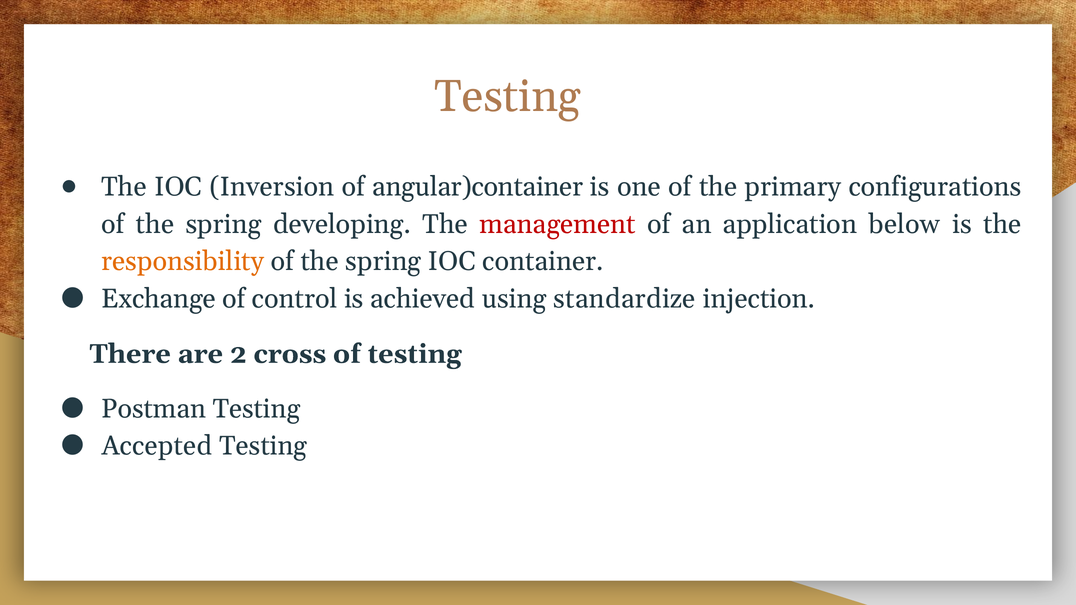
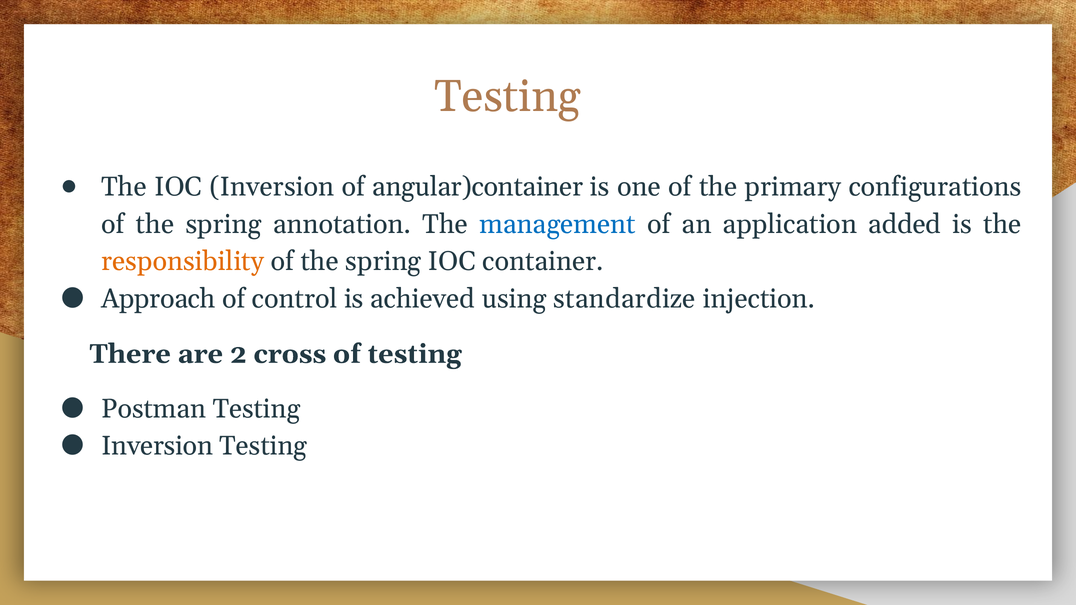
developing: developing -> annotation
management colour: red -> blue
below: below -> added
Exchange: Exchange -> Approach
Accepted at (157, 446): Accepted -> Inversion
